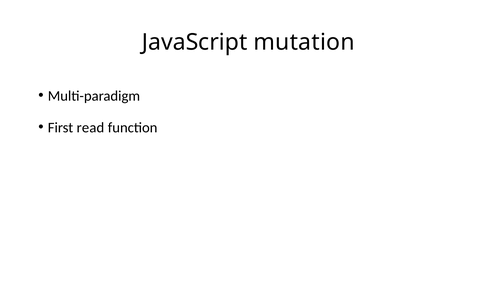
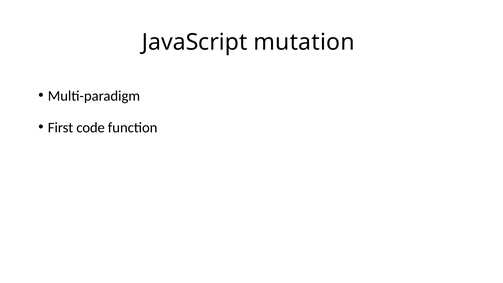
read: read -> code
